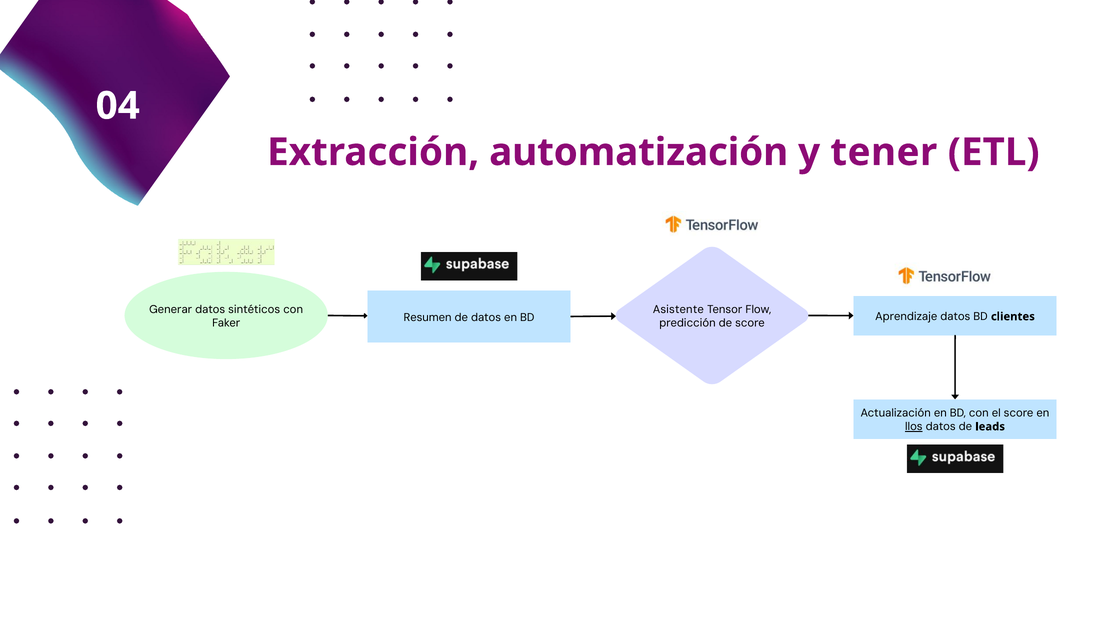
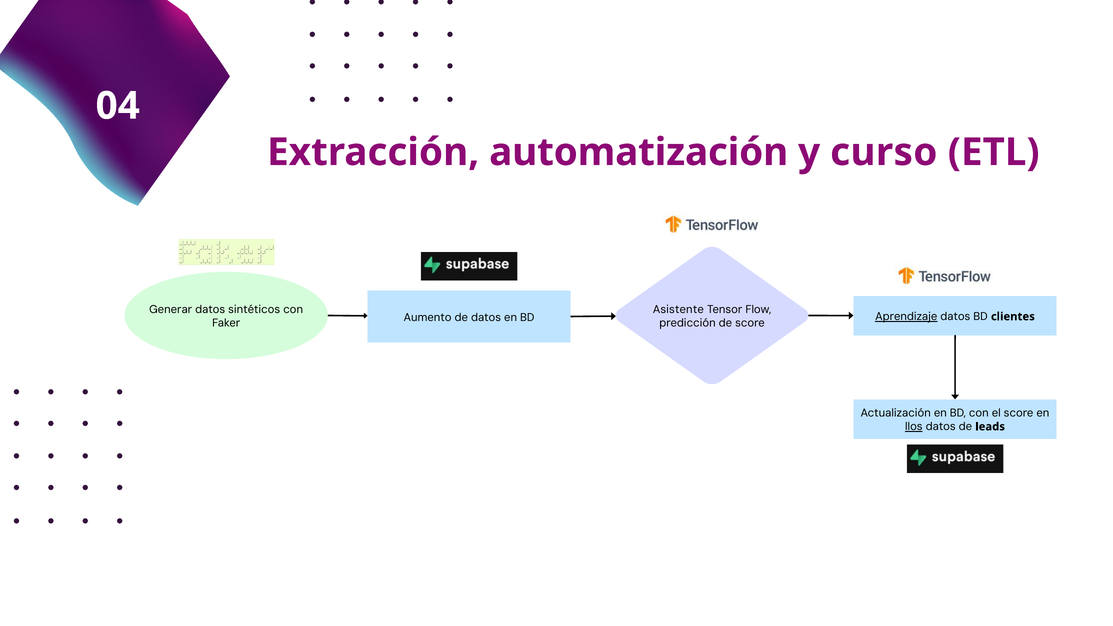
tener: tener -> curso
Aprendizaje underline: none -> present
Resumen: Resumen -> Aumento
